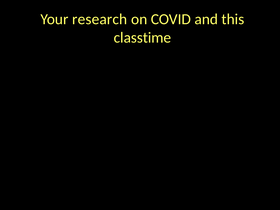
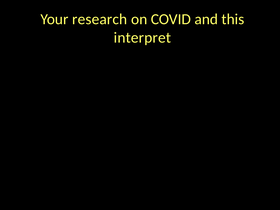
classtime: classtime -> interpret
